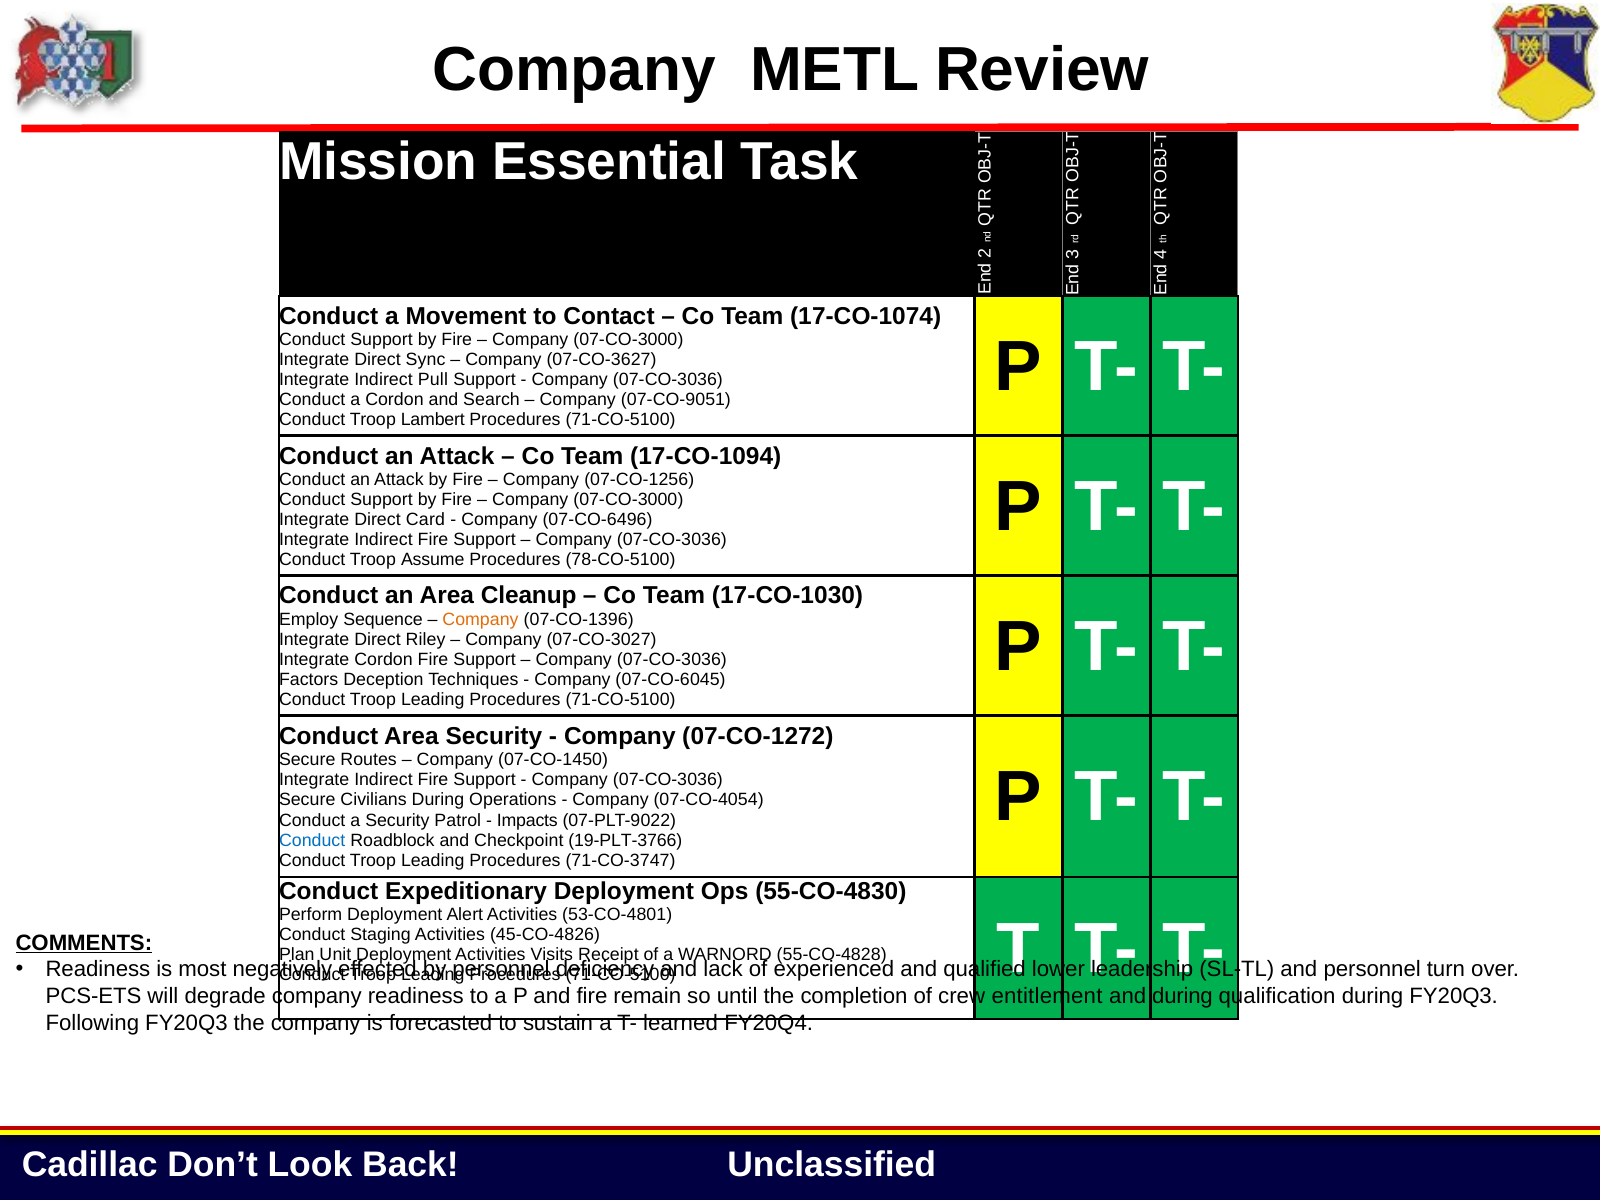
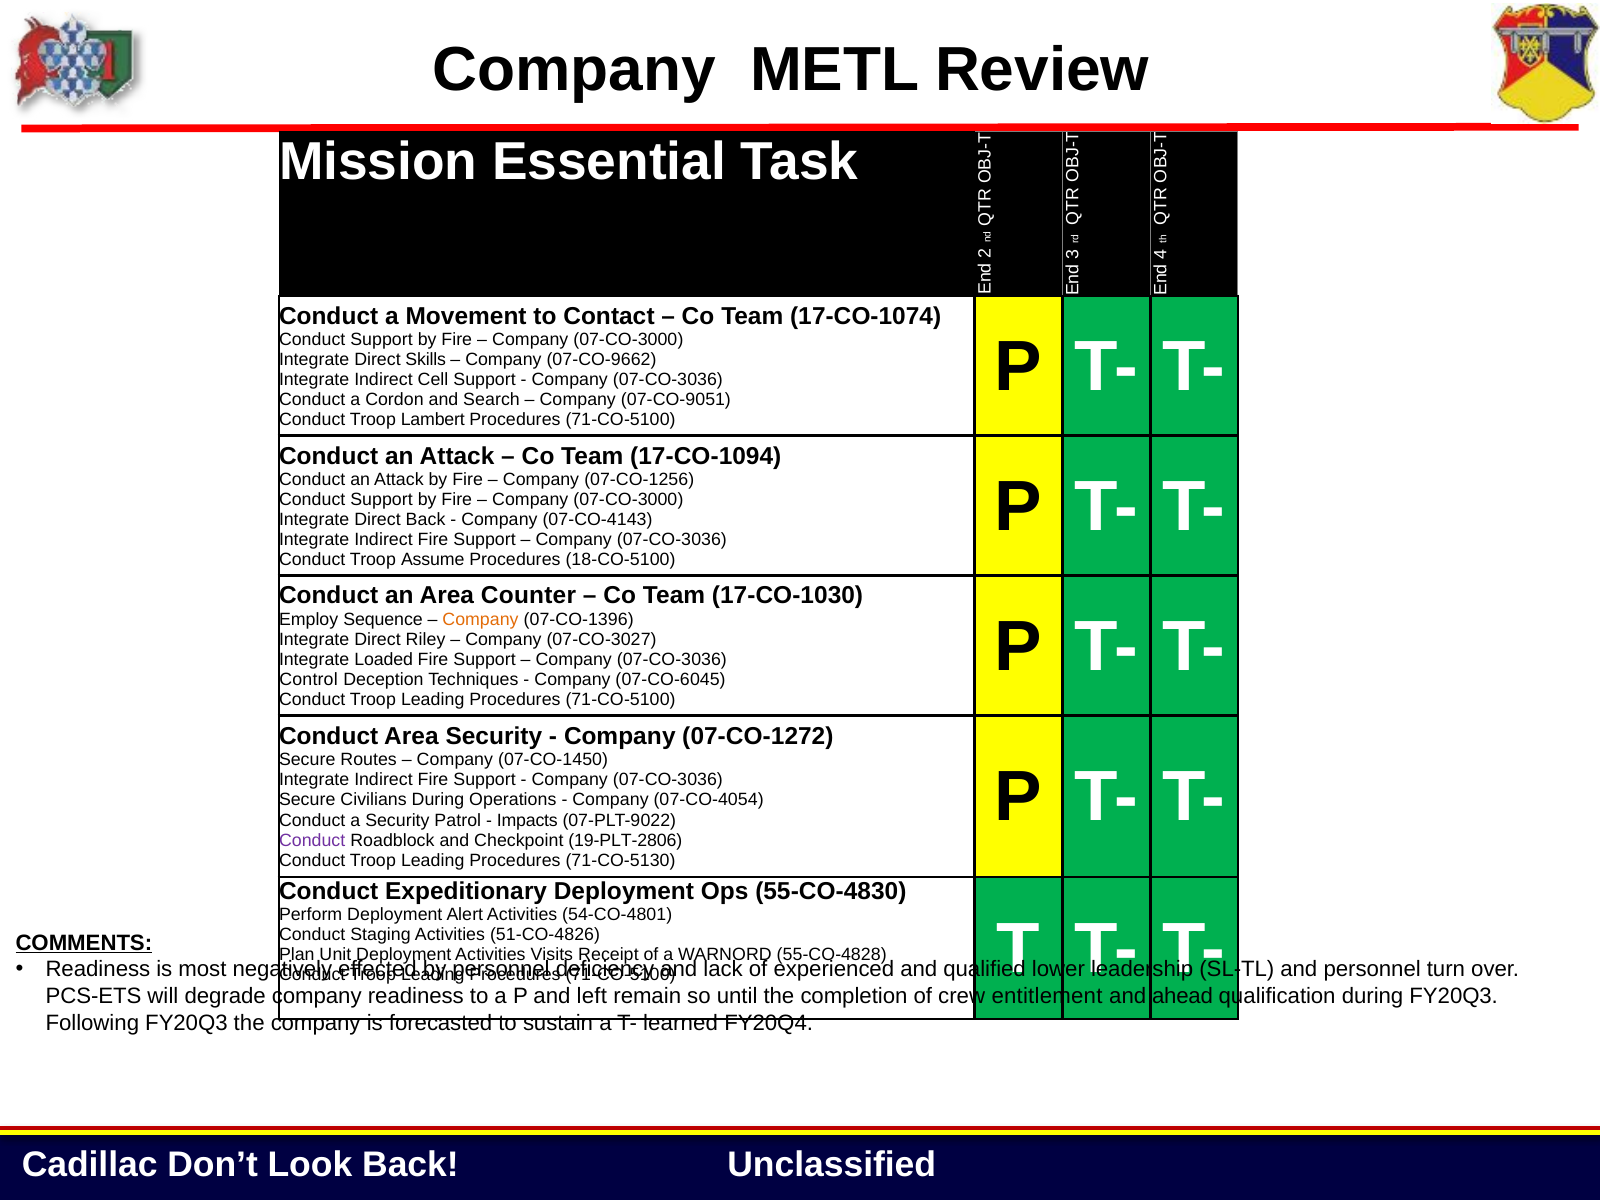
Sync: Sync -> Skills
07-CO-3627: 07-CO-3627 -> 07-CO-9662
Pull: Pull -> Cell
Direct Card: Card -> Back
07-CO-6496: 07-CO-6496 -> 07-CO-4143
78-CO-5100: 78-CO-5100 -> 18-CO-5100
Cleanup: Cleanup -> Counter
Integrate Cordon: Cordon -> Loaded
Factors: Factors -> Control
Conduct at (312, 840) colour: blue -> purple
19-PLT-3766: 19-PLT-3766 -> 19-PLT-2806
71-CO-3747: 71-CO-3747 -> 71-CO-5130
53-CO-4801: 53-CO-4801 -> 54-CO-4801
45-CO-4826: 45-CO-4826 -> 51-CO-4826
and fire: fire -> left
and during: during -> ahead
